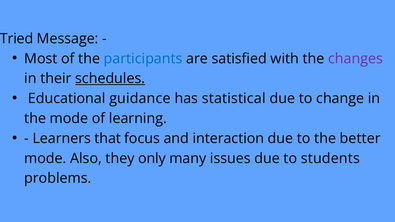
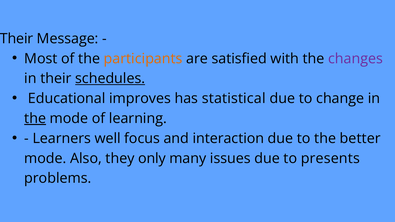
Tried at (17, 39): Tried -> Their
participants colour: blue -> orange
guidance: guidance -> improves
the at (35, 119) underline: none -> present
that: that -> well
students: students -> presents
